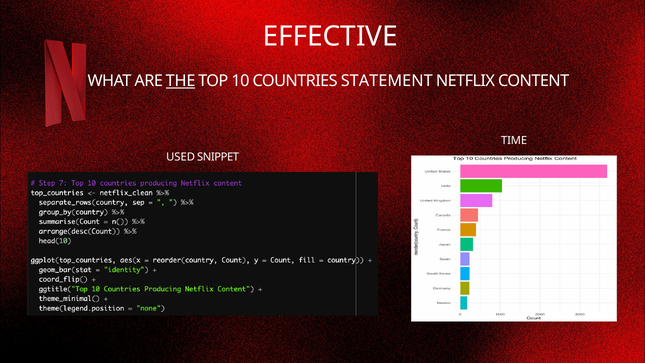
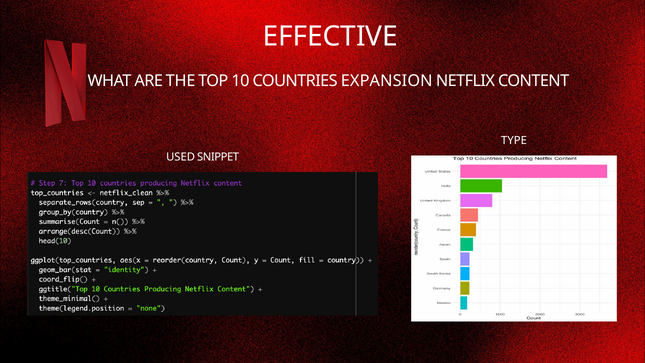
THE underline: present -> none
STATEMENT: STATEMENT -> EXPANSION
TIME: TIME -> TYPE
